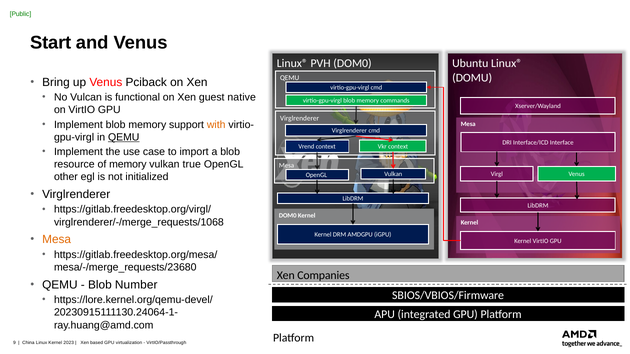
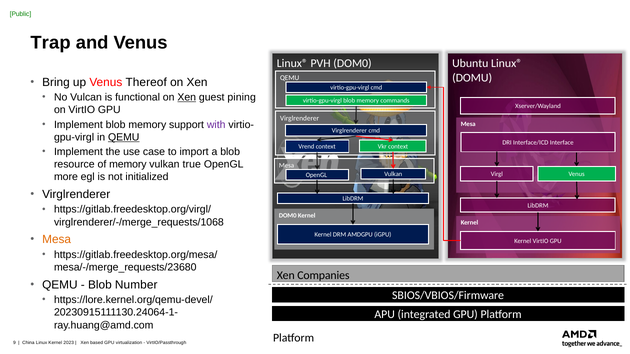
Start: Start -> Trap
Pciback: Pciback -> Thereof
Xen at (187, 98) underline: none -> present
native: native -> pining
with colour: orange -> purple
other: other -> more
